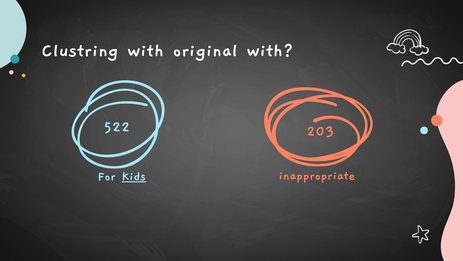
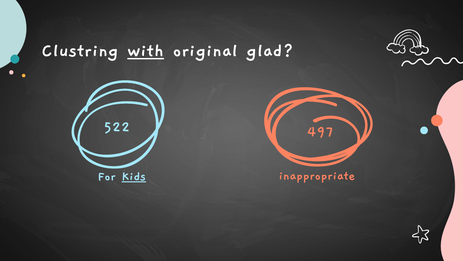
with at (146, 50) underline: none -> present
original with: with -> glad
203: 203 -> 497
